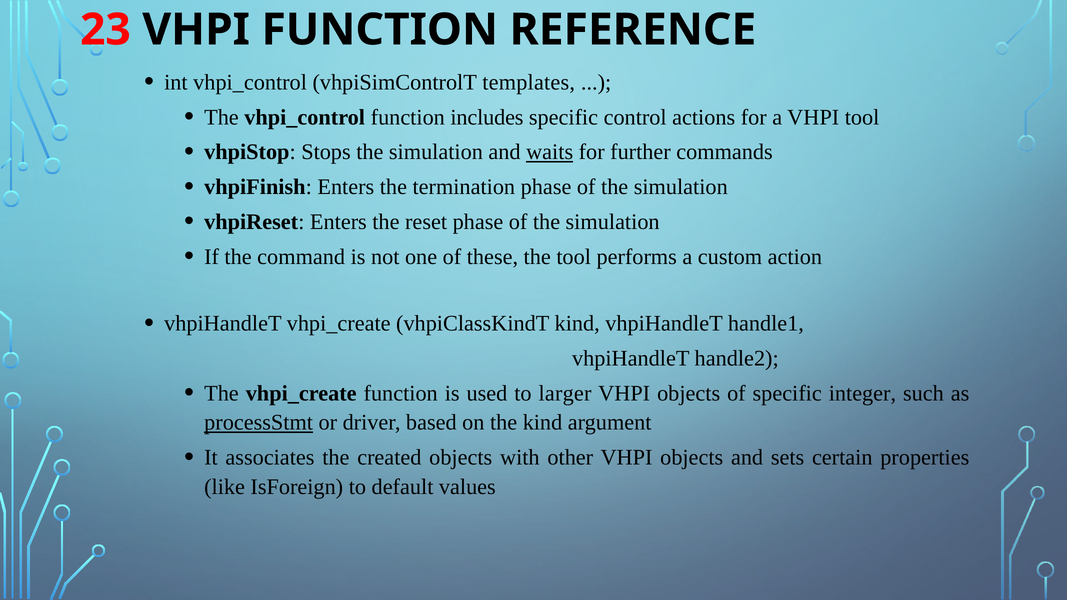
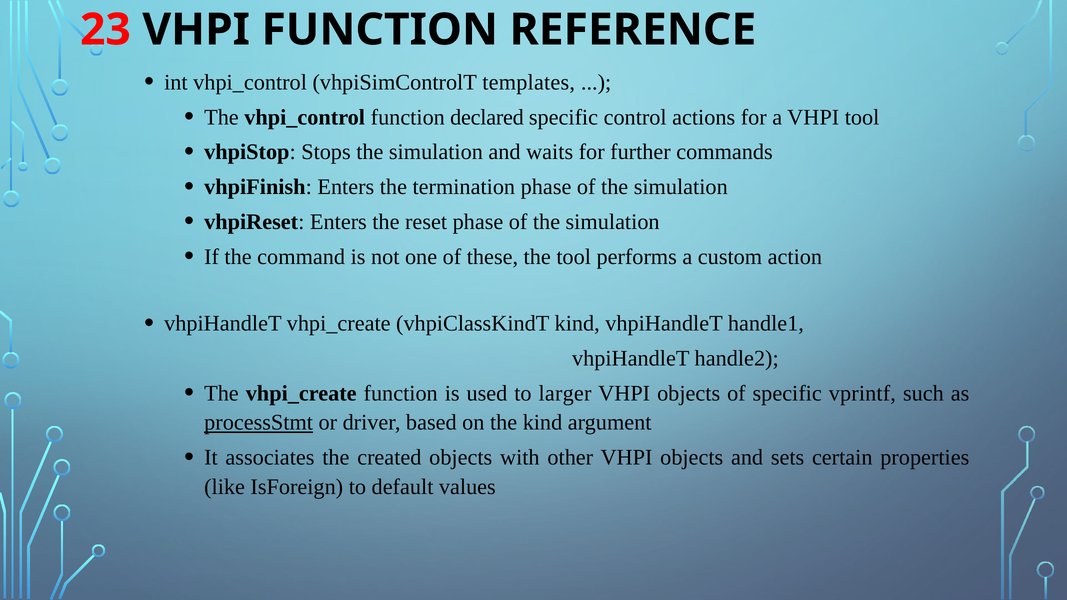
includes: includes -> declared
waits underline: present -> none
integer: integer -> vprintf
